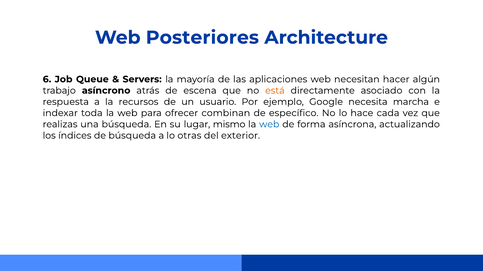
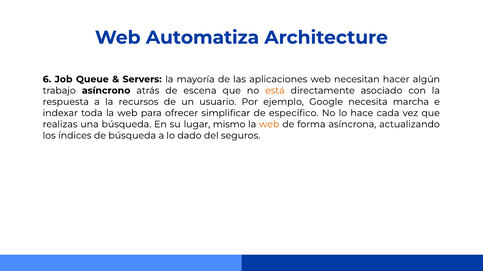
Posteriores: Posteriores -> Automatiza
combinan: combinan -> simplificar
web at (269, 125) colour: blue -> orange
otras: otras -> dado
exterior: exterior -> seguros
